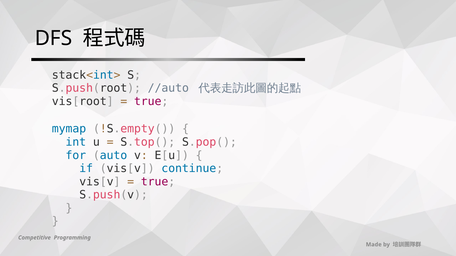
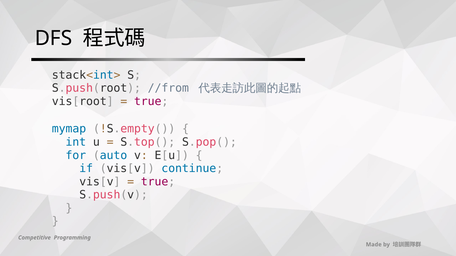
//auto: //auto -> //from
